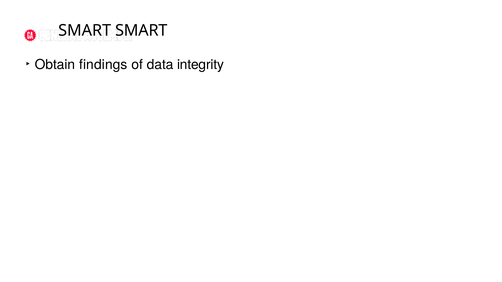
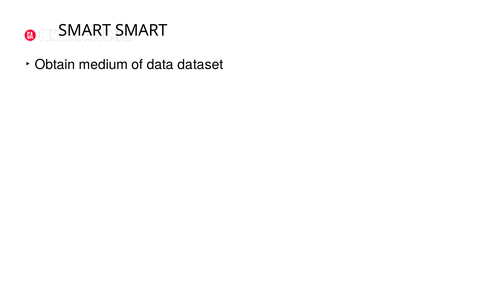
findings: findings -> medium
integrity: integrity -> dataset
